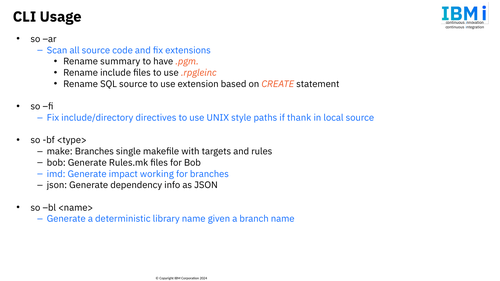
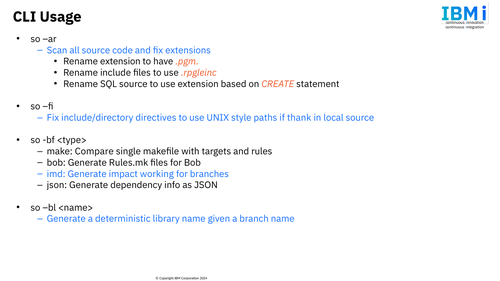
Rename summary: summary -> extension
make Branches: Branches -> Compare
